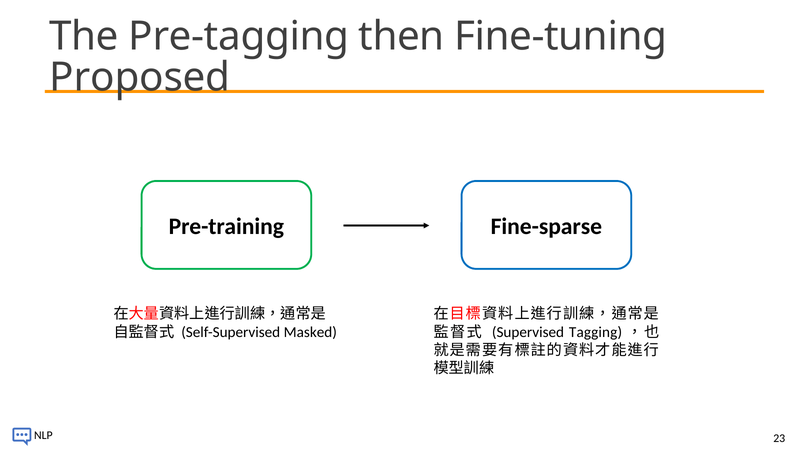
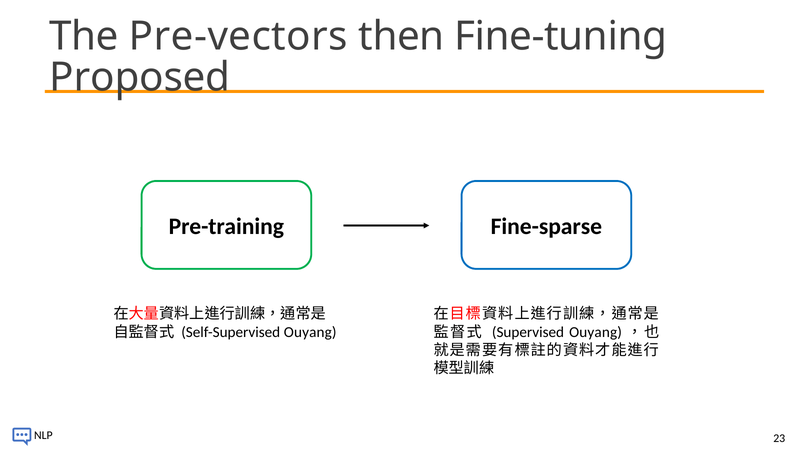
Pre-tagging: Pre-tagging -> Pre-vectors
Self-Supervised Masked: Masked -> Ouyang
Supervised Tagging: Tagging -> Ouyang
